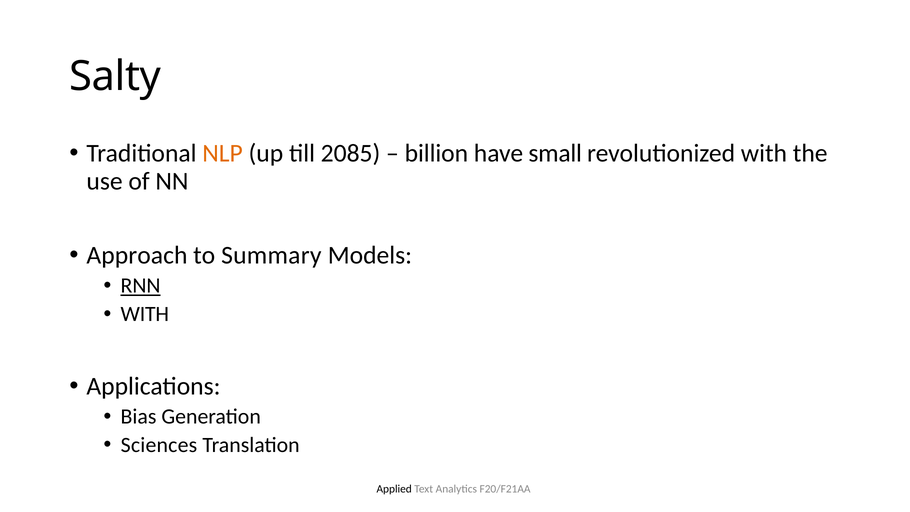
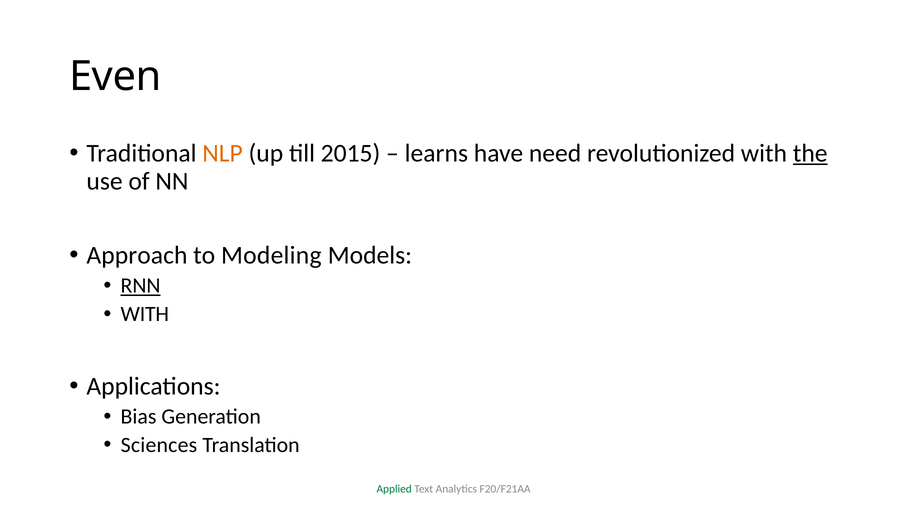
Salty: Salty -> Even
2085: 2085 -> 2015
billion: billion -> learns
small: small -> need
the underline: none -> present
Summary: Summary -> Modeling
Applied colour: black -> green
